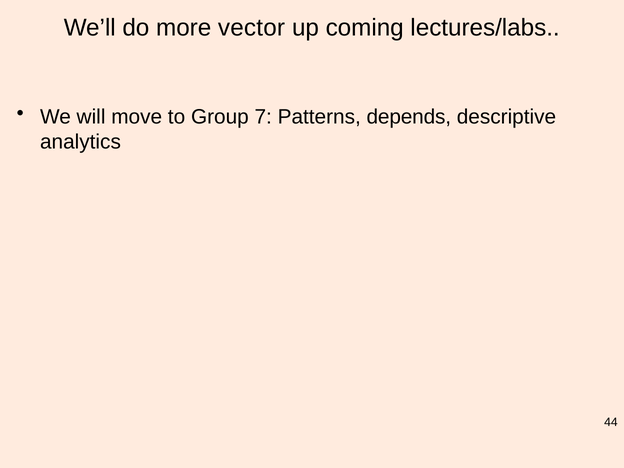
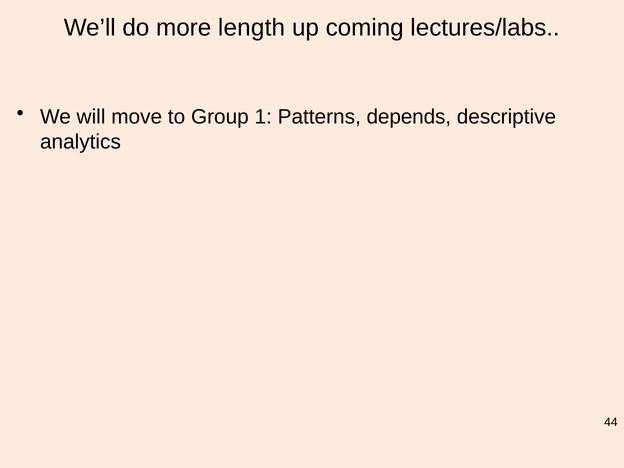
vector: vector -> length
7: 7 -> 1
